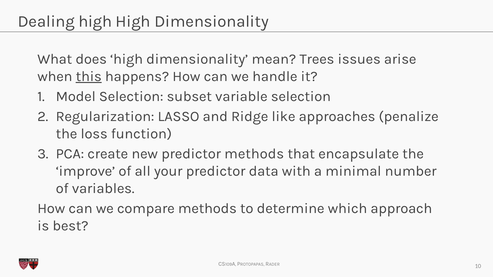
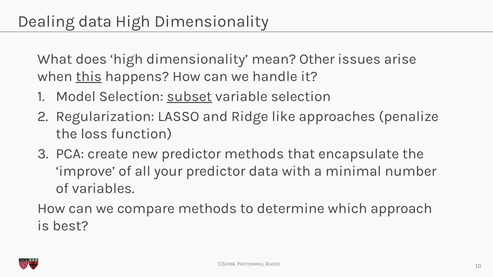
Dealing high: high -> data
Trees: Trees -> Other
subset underline: none -> present
